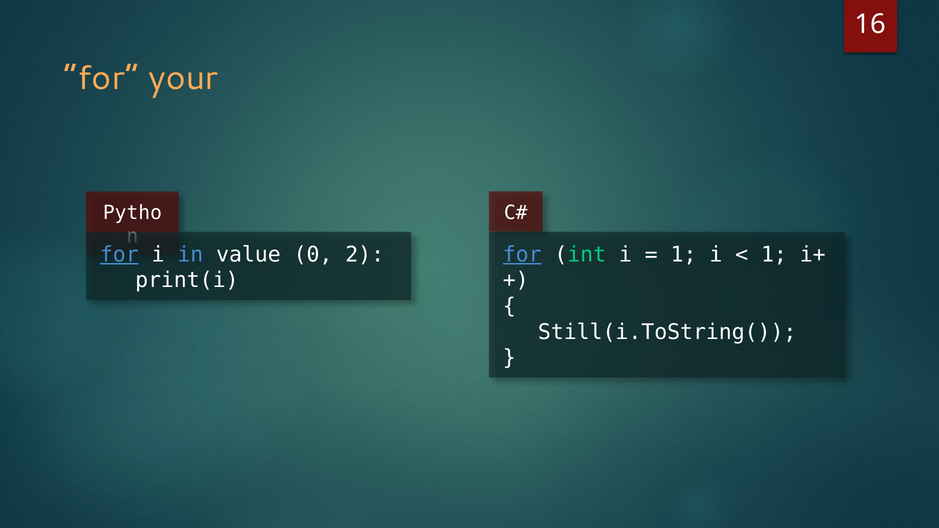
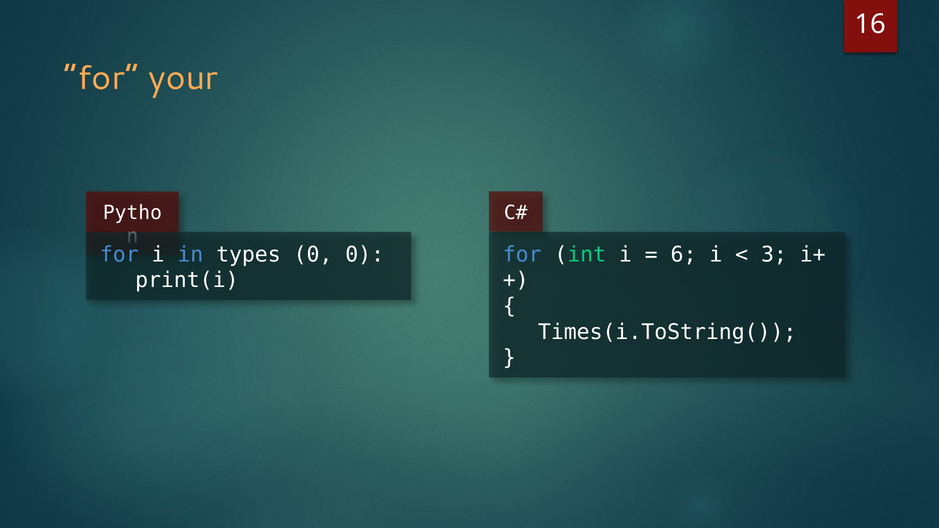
for at (119, 255) underline: present -> none
value: value -> types
0 2: 2 -> 0
for at (522, 255) underline: present -> none
1 at (684, 255): 1 -> 6
1 at (774, 255): 1 -> 3
Still(i.ToString(: Still(i.ToString( -> Times(i.ToString(
